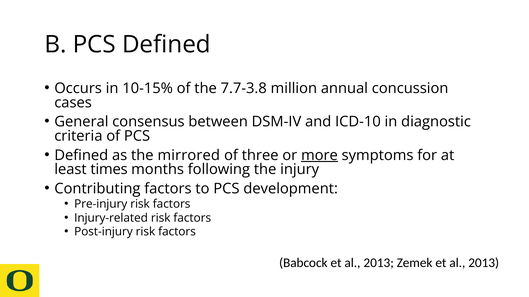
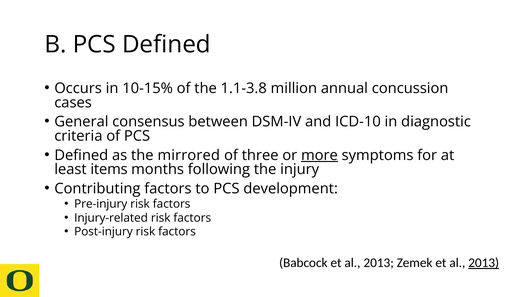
7.7-3.8: 7.7-3.8 -> 1.1-3.8
times: times -> items
2013 at (484, 263) underline: none -> present
